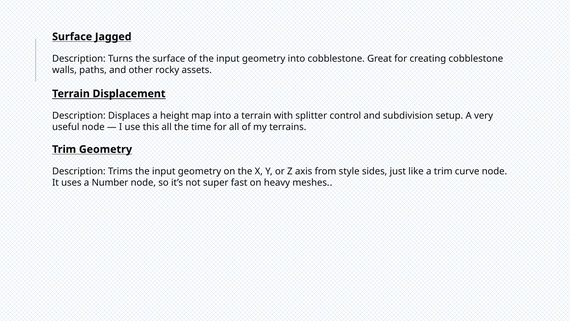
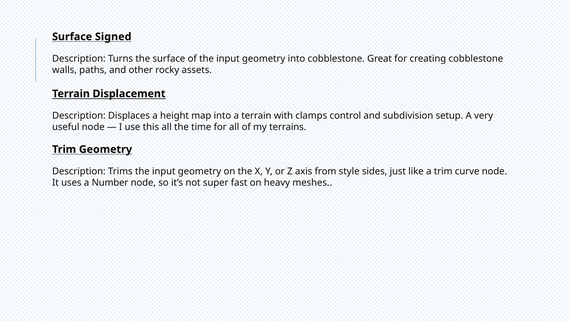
Jagged: Jagged -> Signed
splitter: splitter -> clamps
